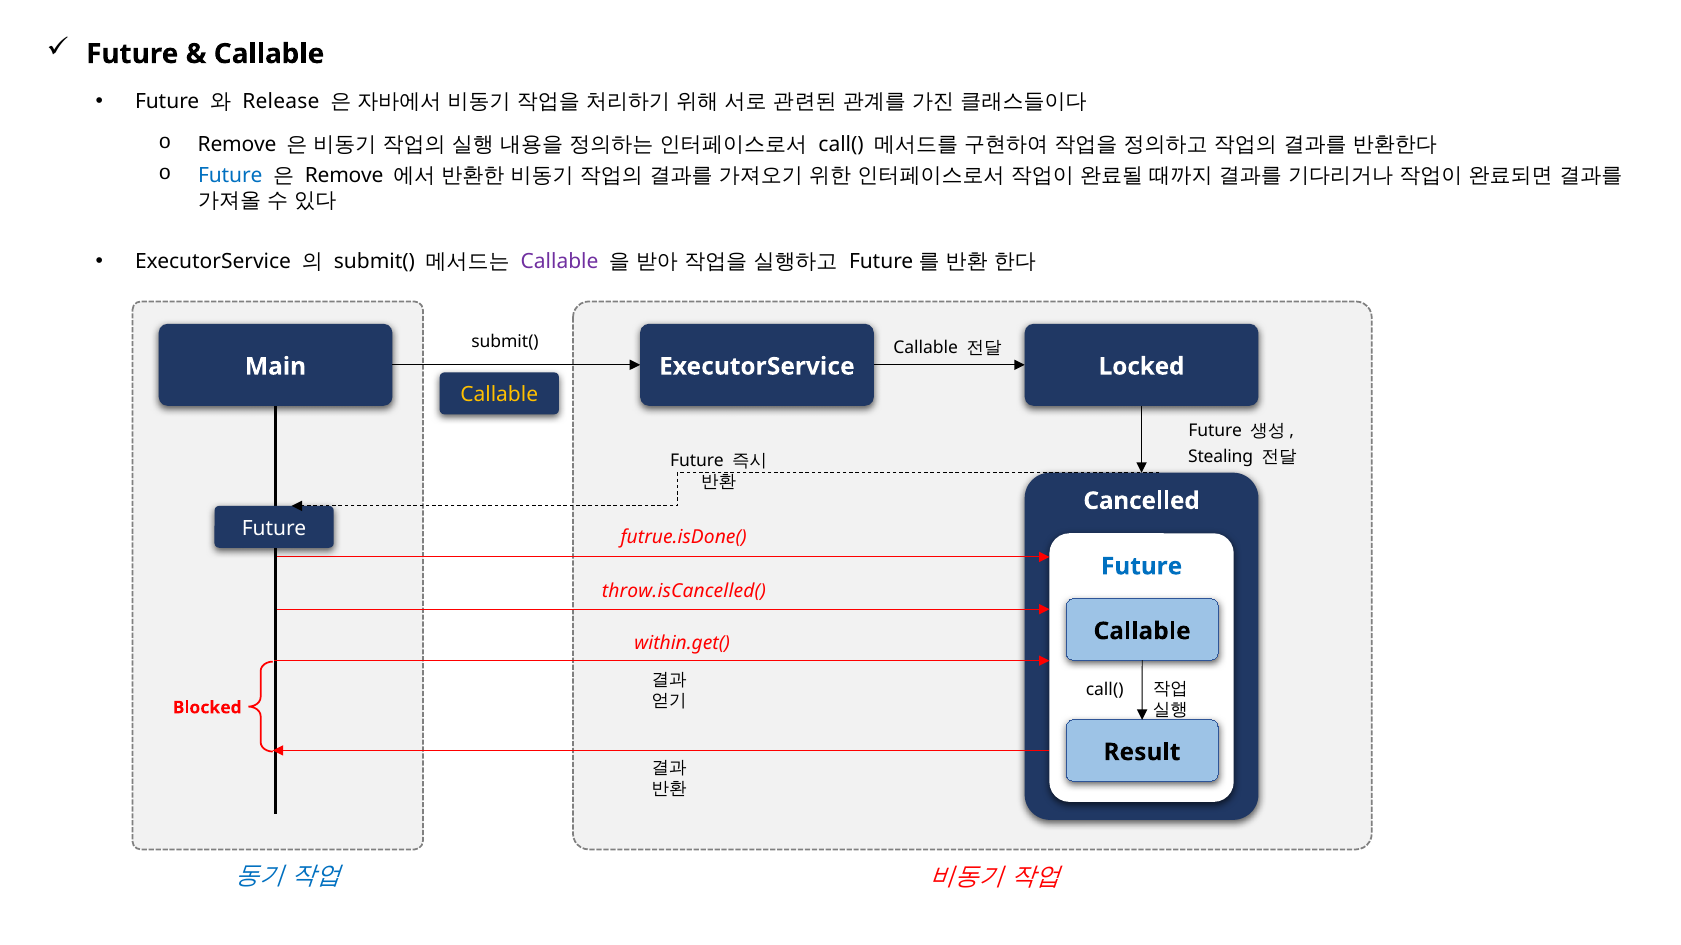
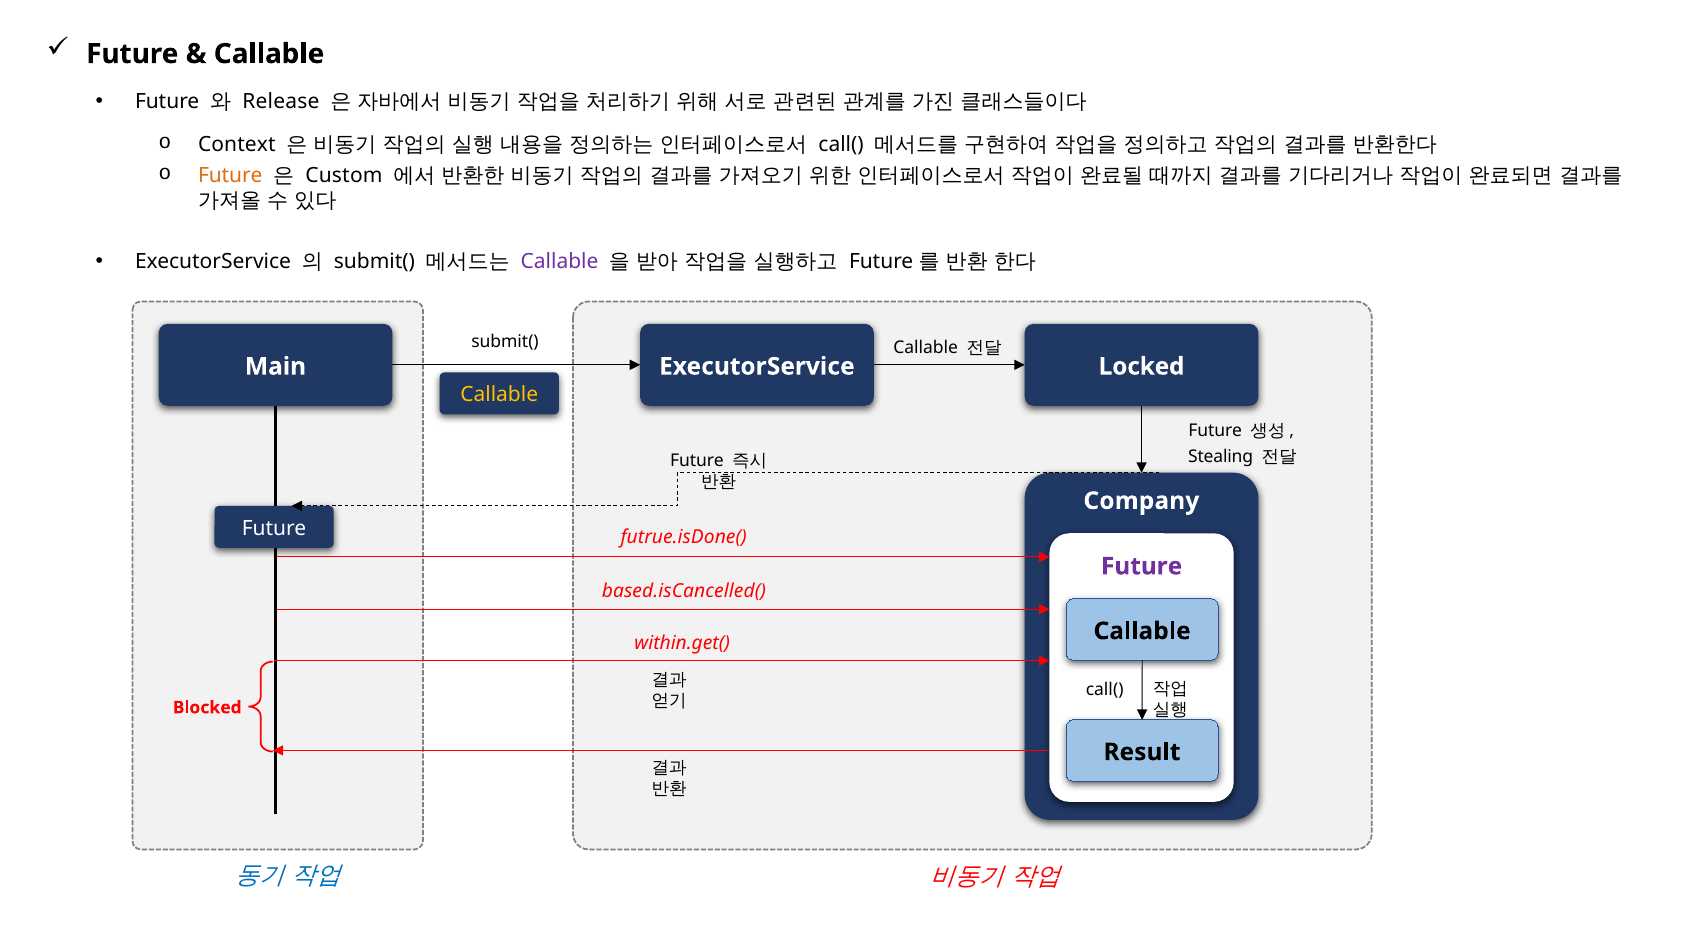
Remove at (237, 145): Remove -> Context
Future at (230, 175) colour: blue -> orange
Remove at (344, 175): Remove -> Custom
Cancelled: Cancelled -> Company
Future at (1142, 567) colour: blue -> purple
throw.isCancelled(: throw.isCancelled( -> based.isCancelled(
